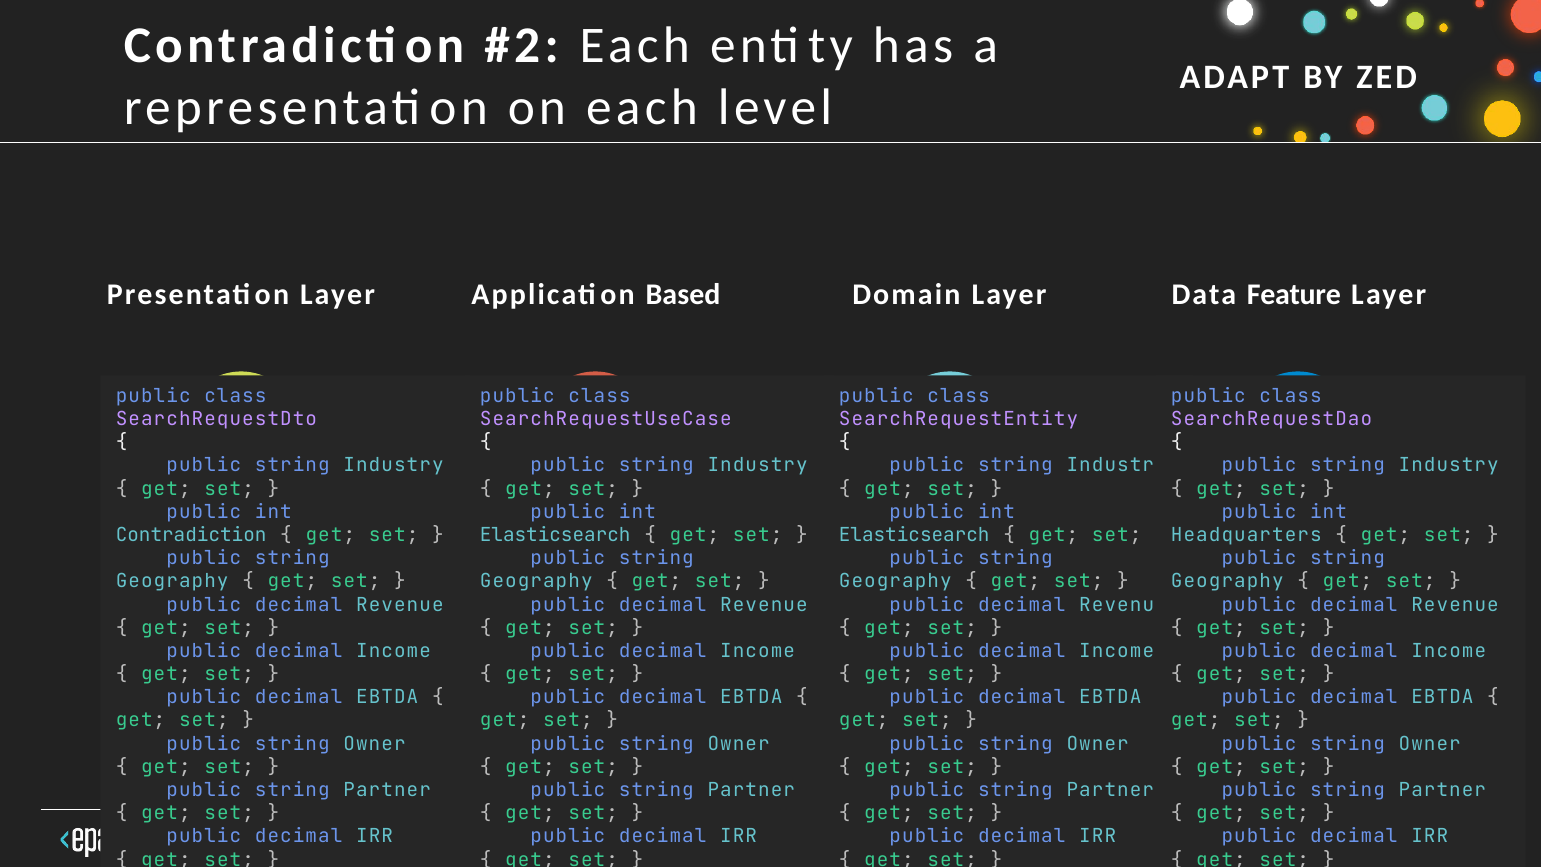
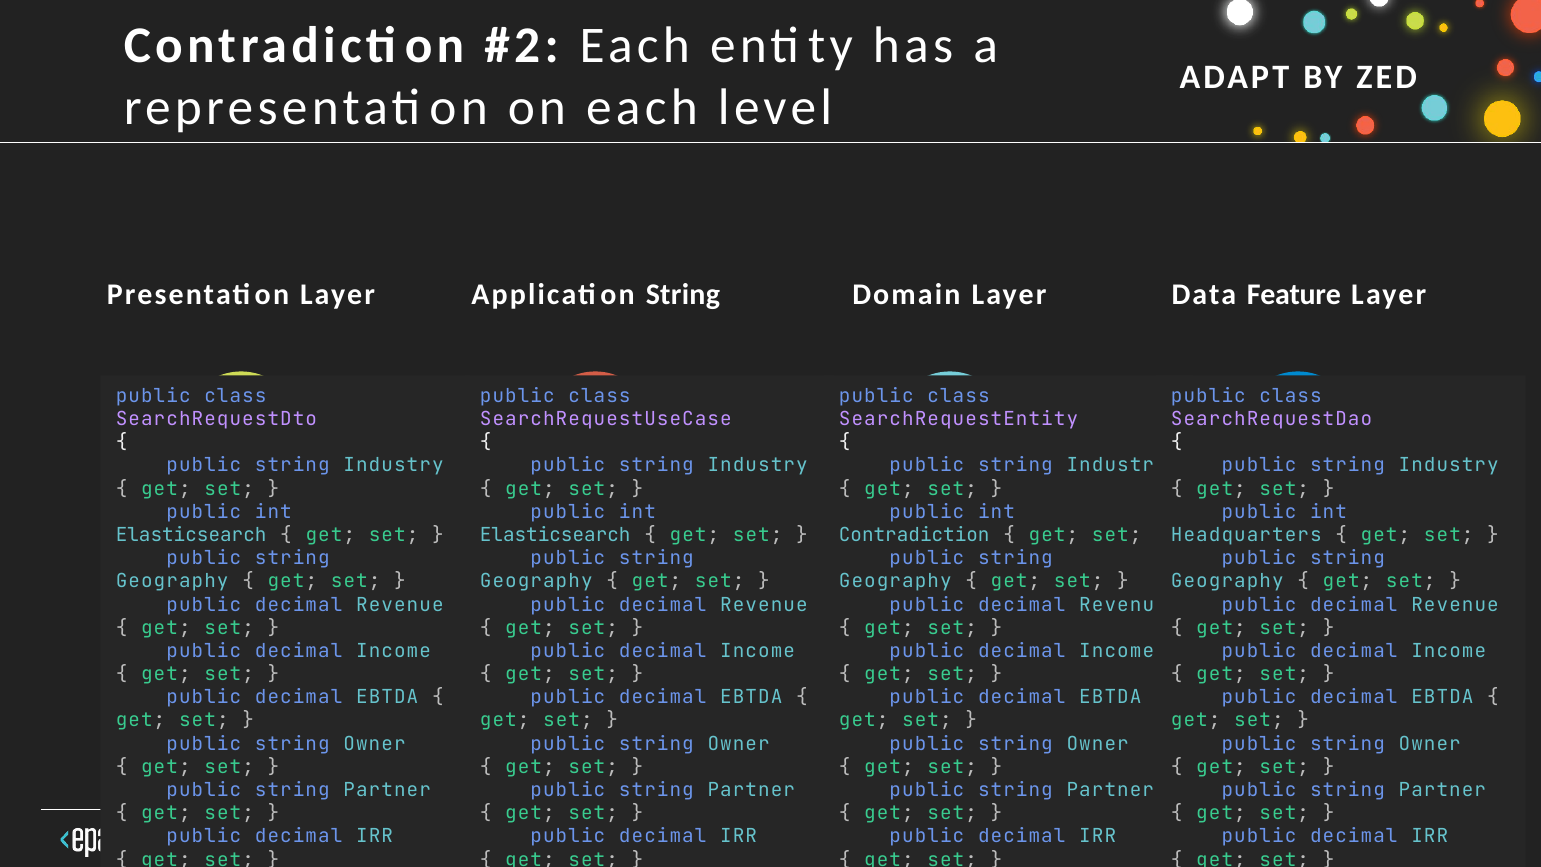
Application Based: Based -> String
Contradiction at (191, 535): Contradiction -> Elasticsearch
Elasticsearch at (914, 535): Elasticsearch -> Contradiction
